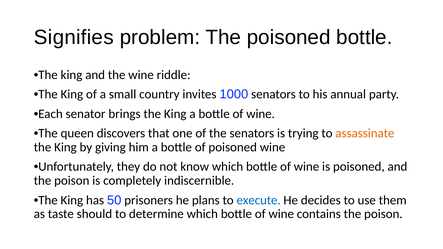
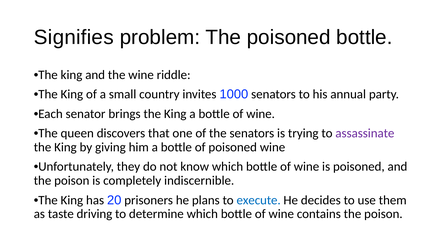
assassinate colour: orange -> purple
50: 50 -> 20
should: should -> driving
